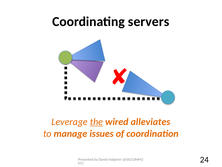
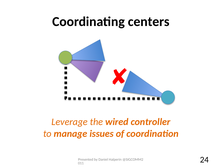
servers: servers -> centers
the underline: present -> none
alleviates: alleviates -> controller
